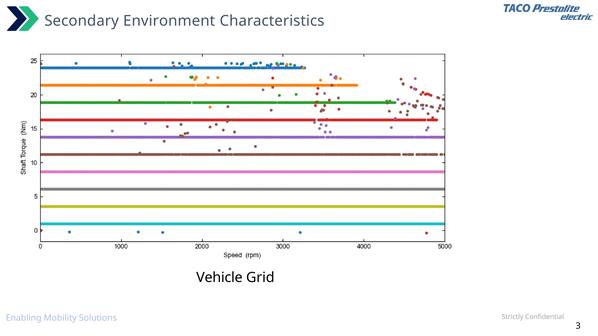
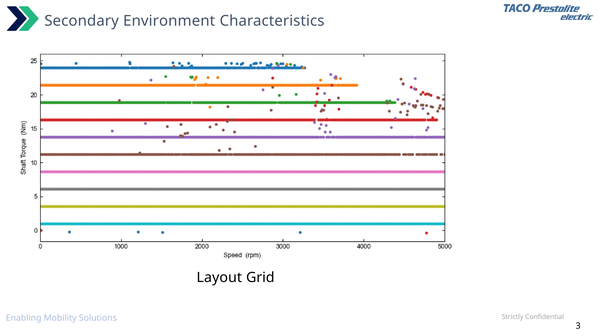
Vehicle: Vehicle -> Layout
